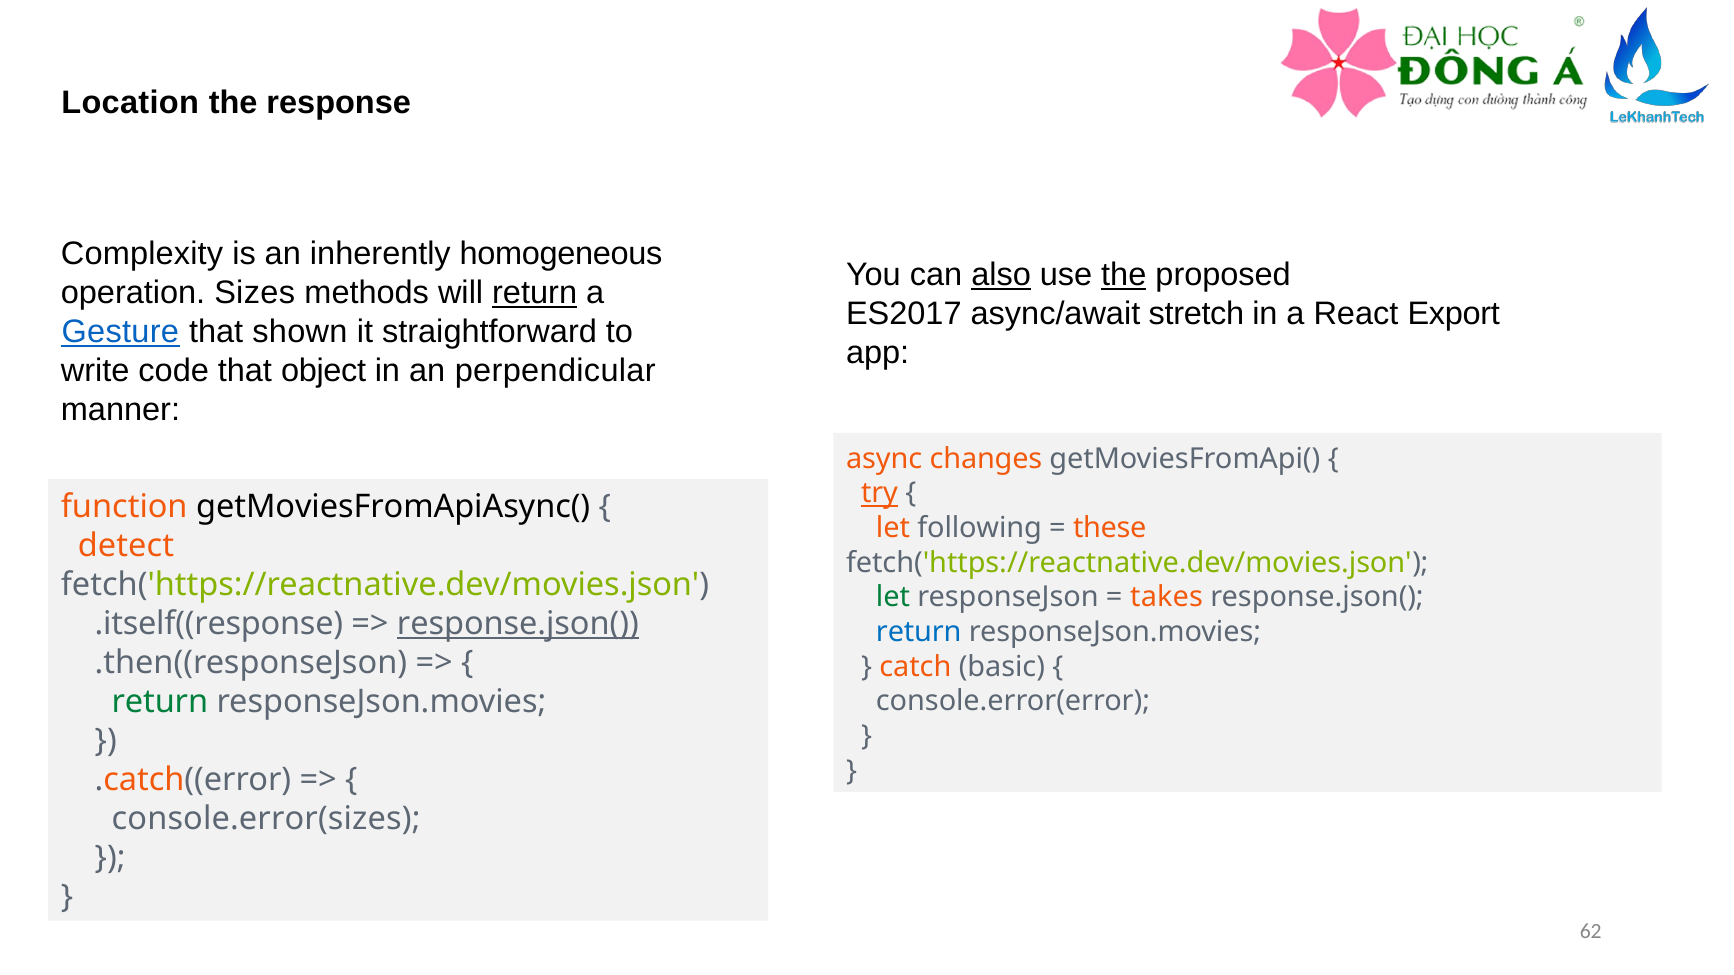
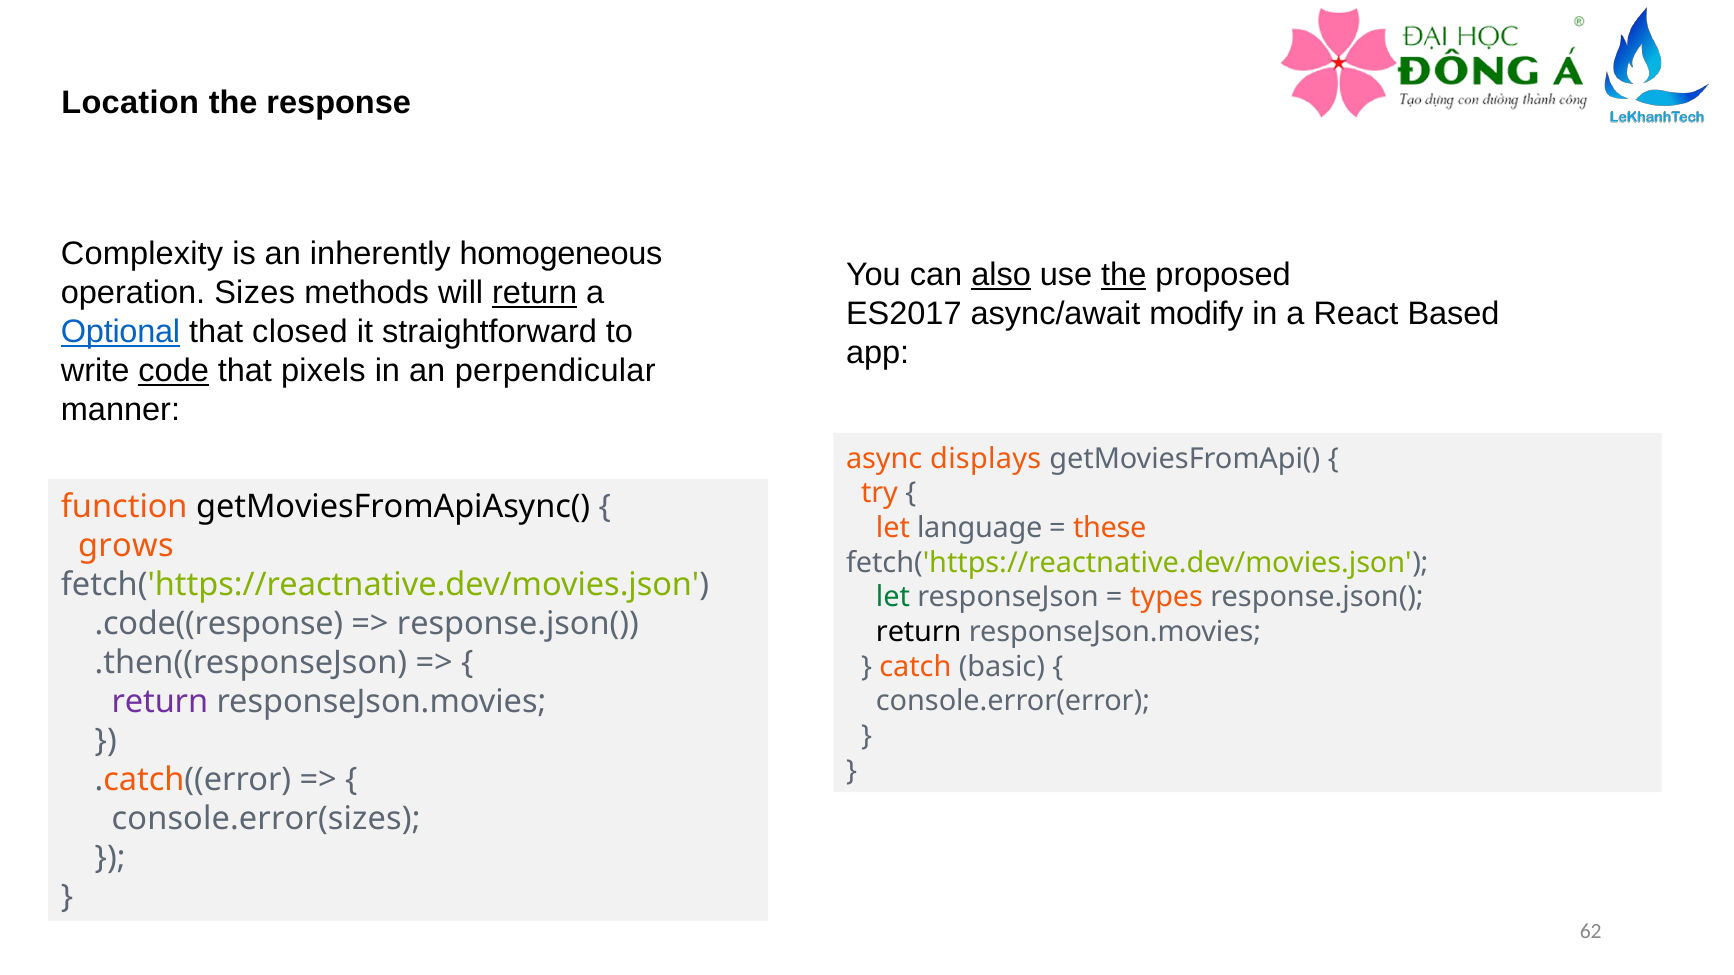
stretch: stretch -> modify
Export: Export -> Based
Gesture: Gesture -> Optional
shown: shown -> closed
code underline: none -> present
object: object -> pixels
changes: changes -> displays
try underline: present -> none
following: following -> language
detect: detect -> grows
takes: takes -> types
.itself((response: .itself((response -> .code((response
response.json( at (518, 624) underline: present -> none
return at (919, 632) colour: blue -> black
return at (160, 702) colour: green -> purple
